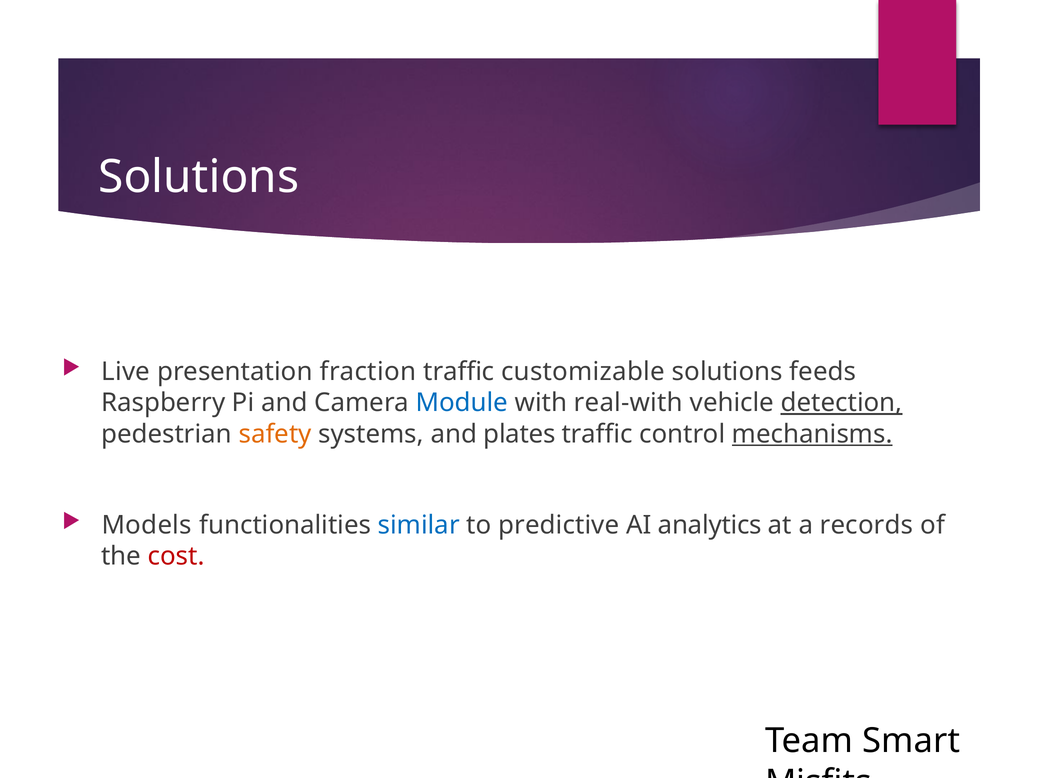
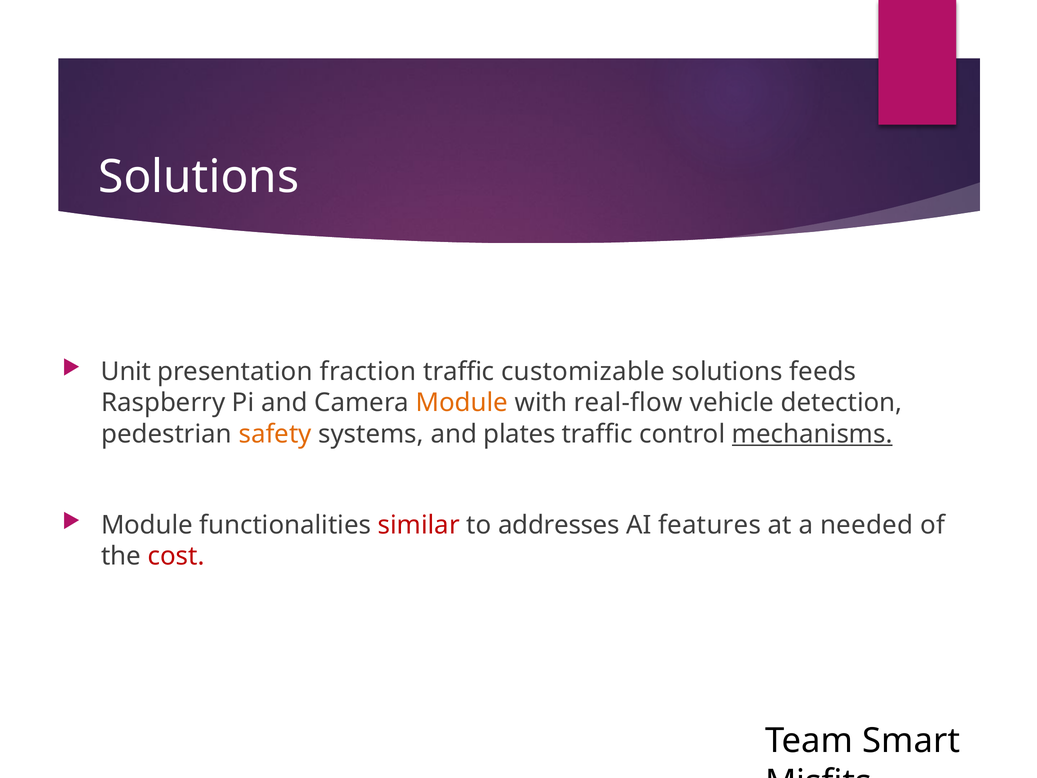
Live: Live -> Unit
Module at (462, 403) colour: blue -> orange
real-with: real-with -> real-flow
detection underline: present -> none
Models at (147, 525): Models -> Module
similar colour: blue -> red
predictive: predictive -> addresses
analytics: analytics -> features
records: records -> needed
